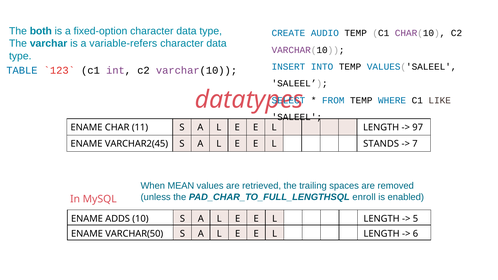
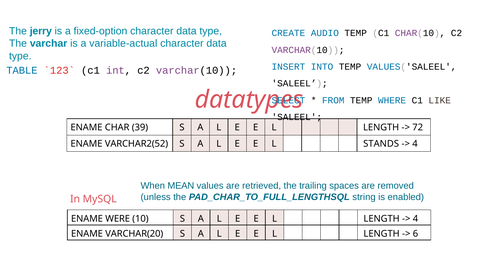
both: both -> jerry
variable-refers: variable-refers -> variable-actual
11: 11 -> 39
97: 97 -> 72
VARCHAR2(45: VARCHAR2(45 -> VARCHAR2(52
7 at (415, 144): 7 -> 4
enroll: enroll -> string
ADDS: ADDS -> WERE
5 at (415, 219): 5 -> 4
VARCHAR(50: VARCHAR(50 -> VARCHAR(20
